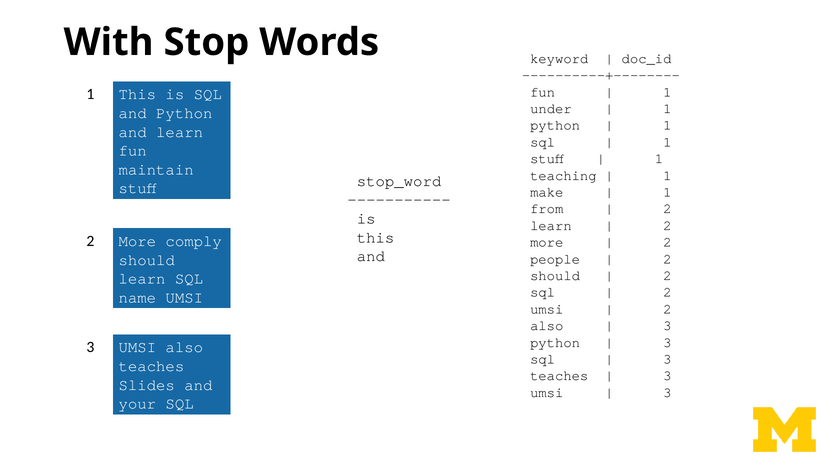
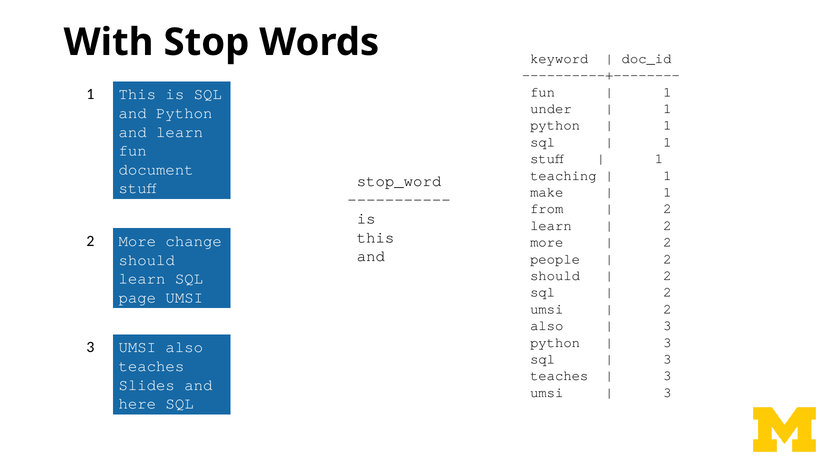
maintain: maintain -> document
comply: comply -> change
name: name -> page
your: your -> here
